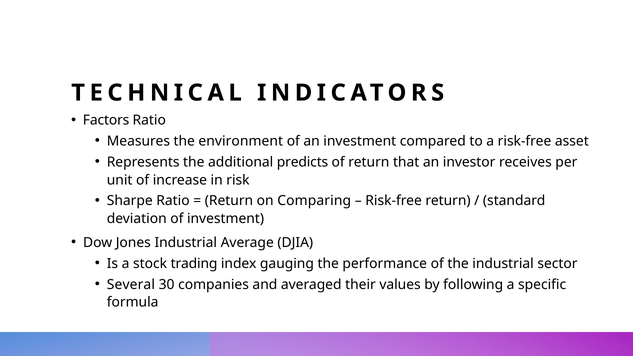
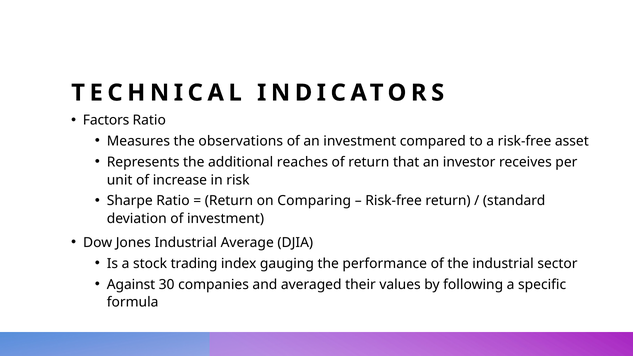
environment: environment -> observations
predicts: predicts -> reaches
Several: Several -> Against
